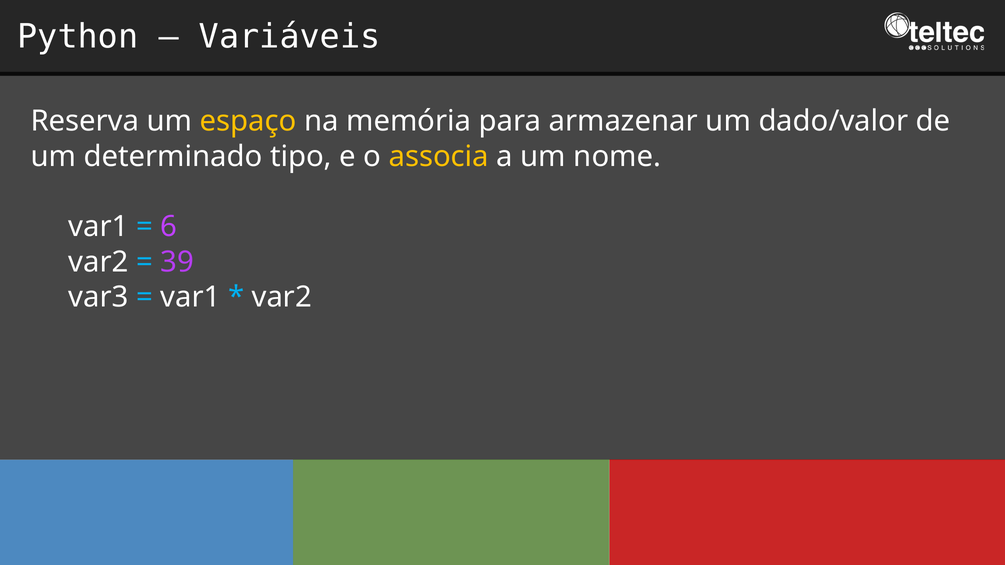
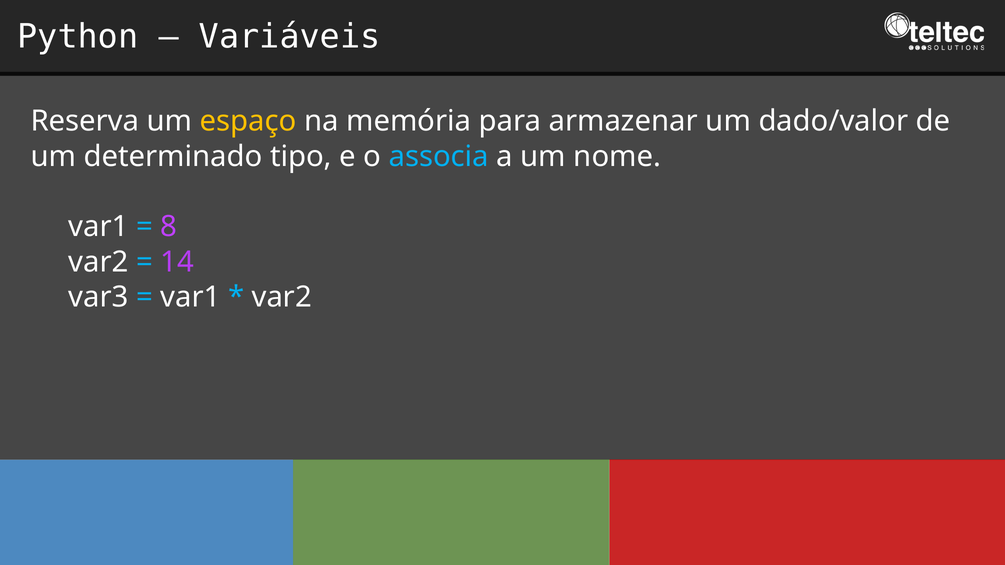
associa colour: yellow -> light blue
6: 6 -> 8
39: 39 -> 14
